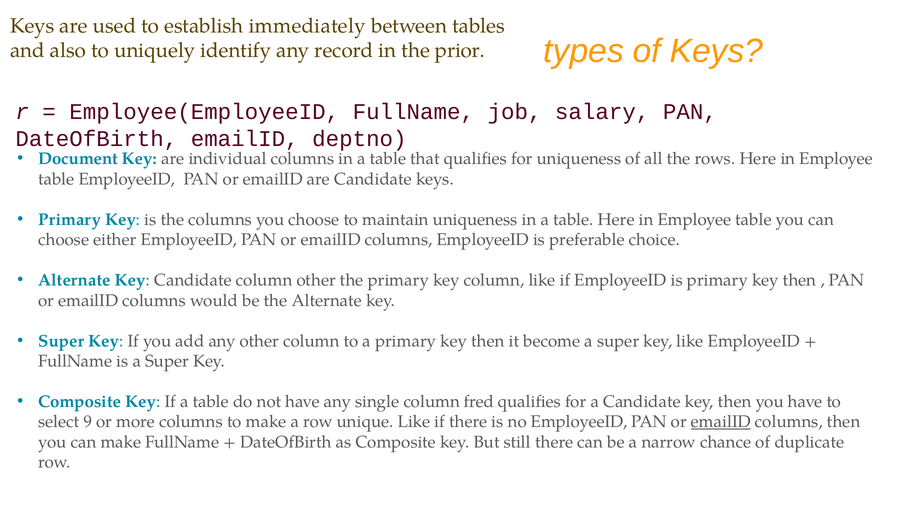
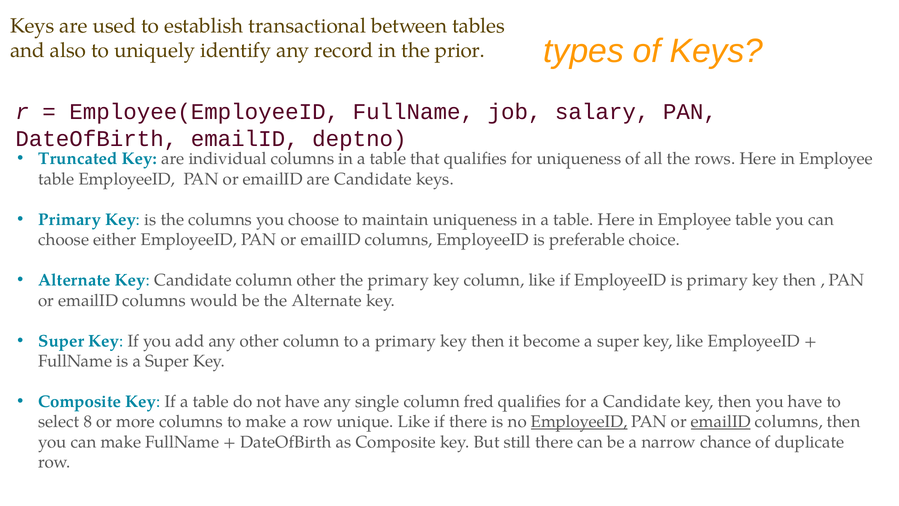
immediately: immediately -> transactional
Document: Document -> Truncated
9: 9 -> 8
EmployeeID at (579, 422) underline: none -> present
